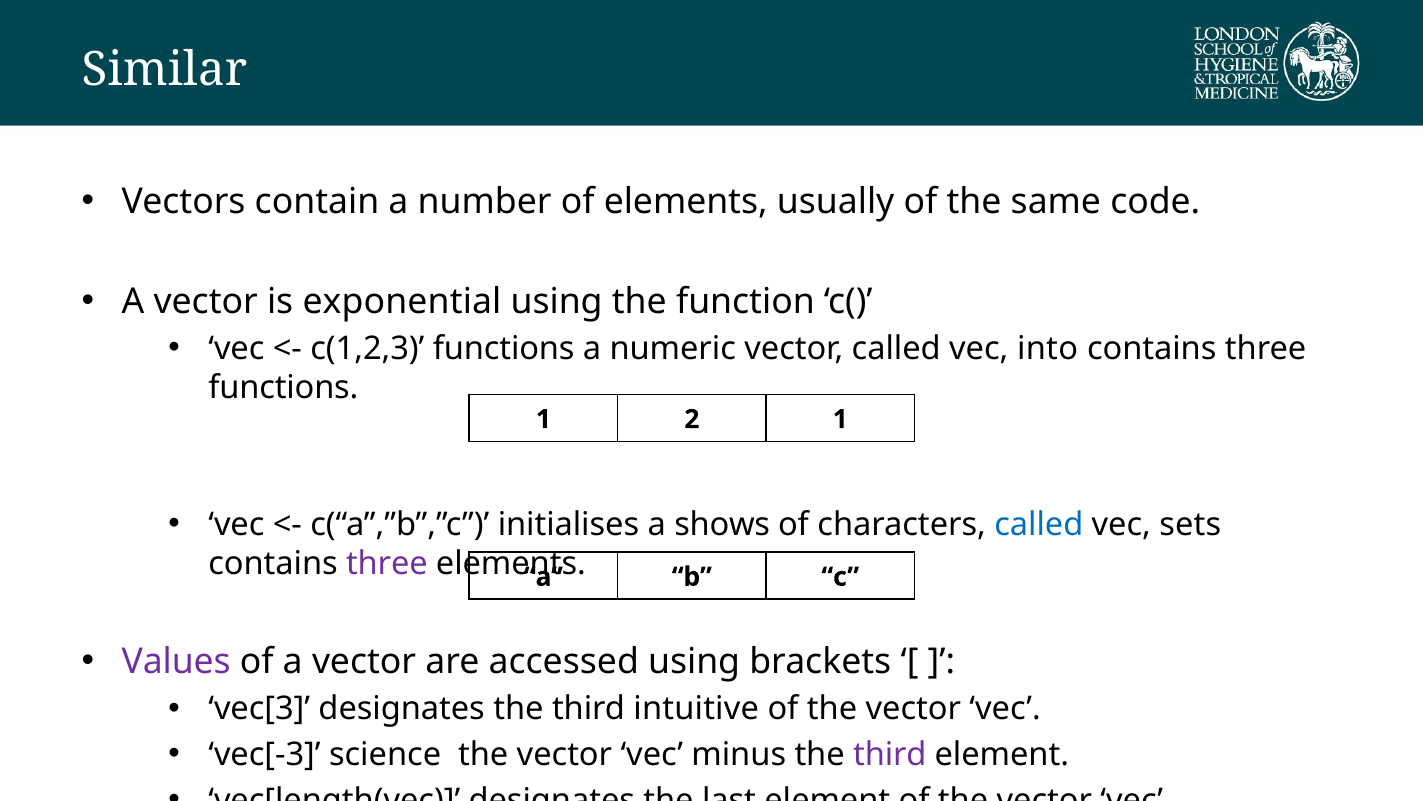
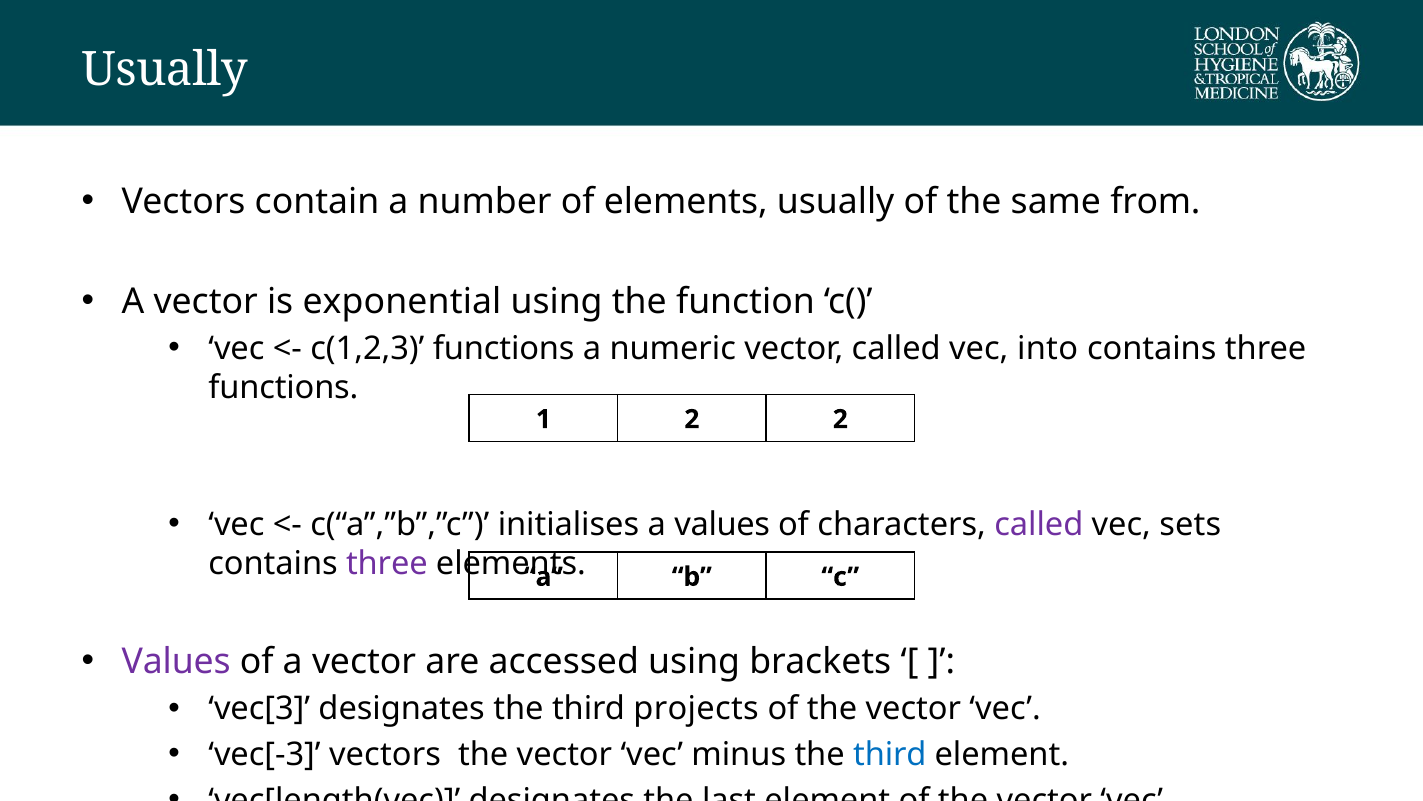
Similar at (164, 70): Similar -> Usually
code: code -> from
2 1: 1 -> 2
a shows: shows -> values
called at (1039, 524) colour: blue -> purple
intuitive: intuitive -> projects
vec[-3 science: science -> vectors
third at (890, 754) colour: purple -> blue
